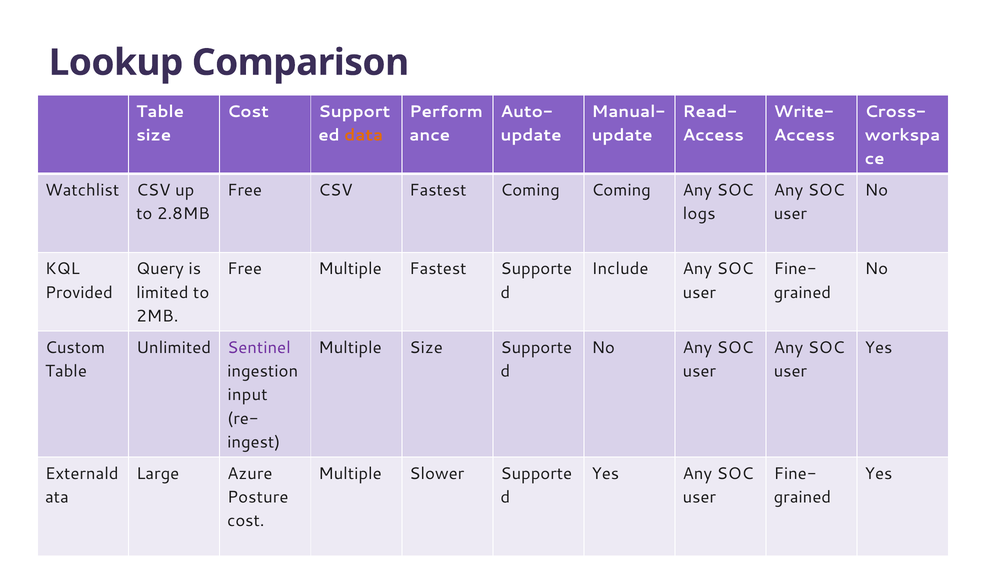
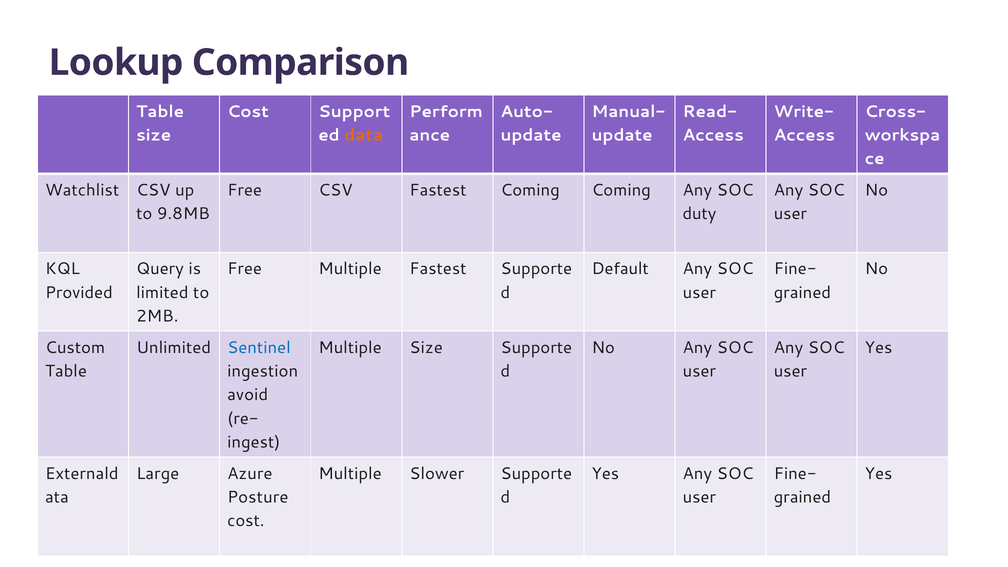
2.8MB: 2.8MB -> 9.8MB
logs: logs -> duty
Include: Include -> Default
Sentinel colour: purple -> blue
input: input -> avoid
